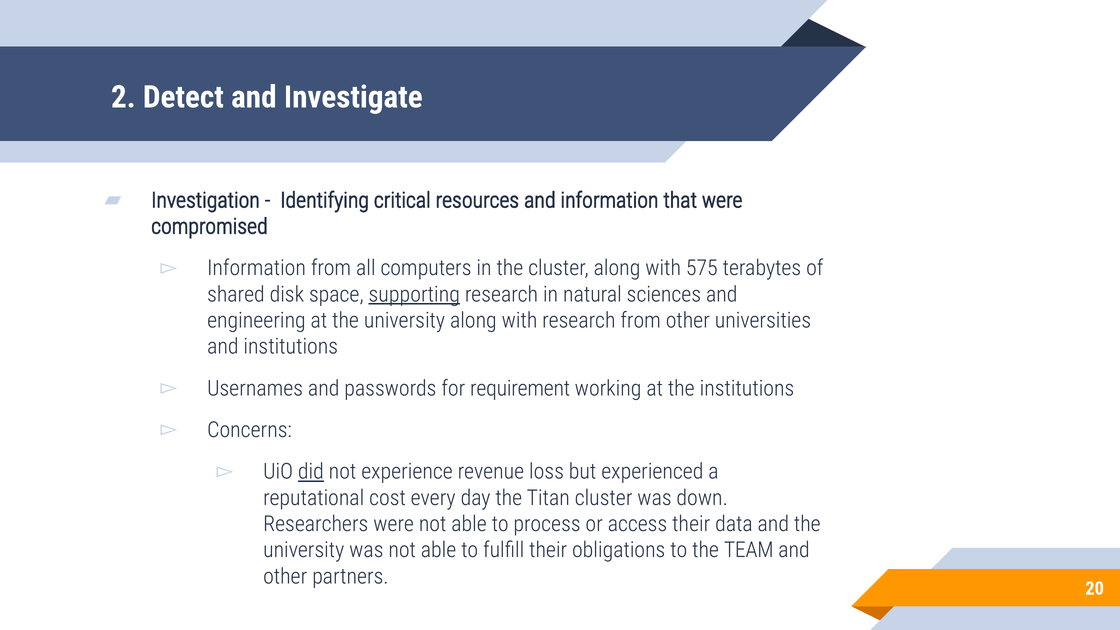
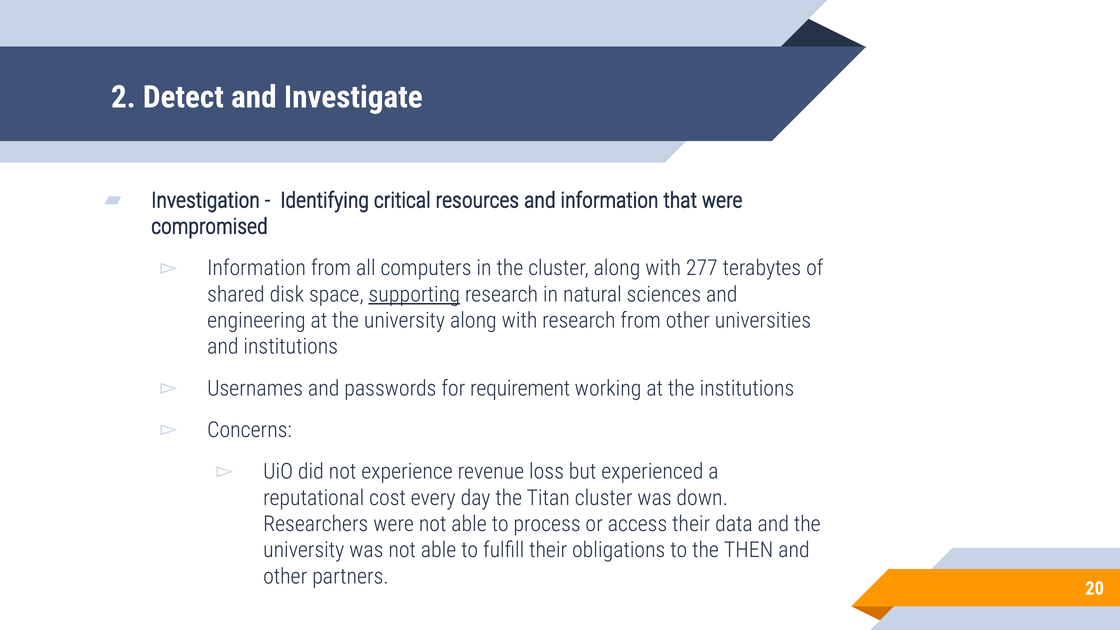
575: 575 -> 277
did underline: present -> none
TEAM: TEAM -> THEN
